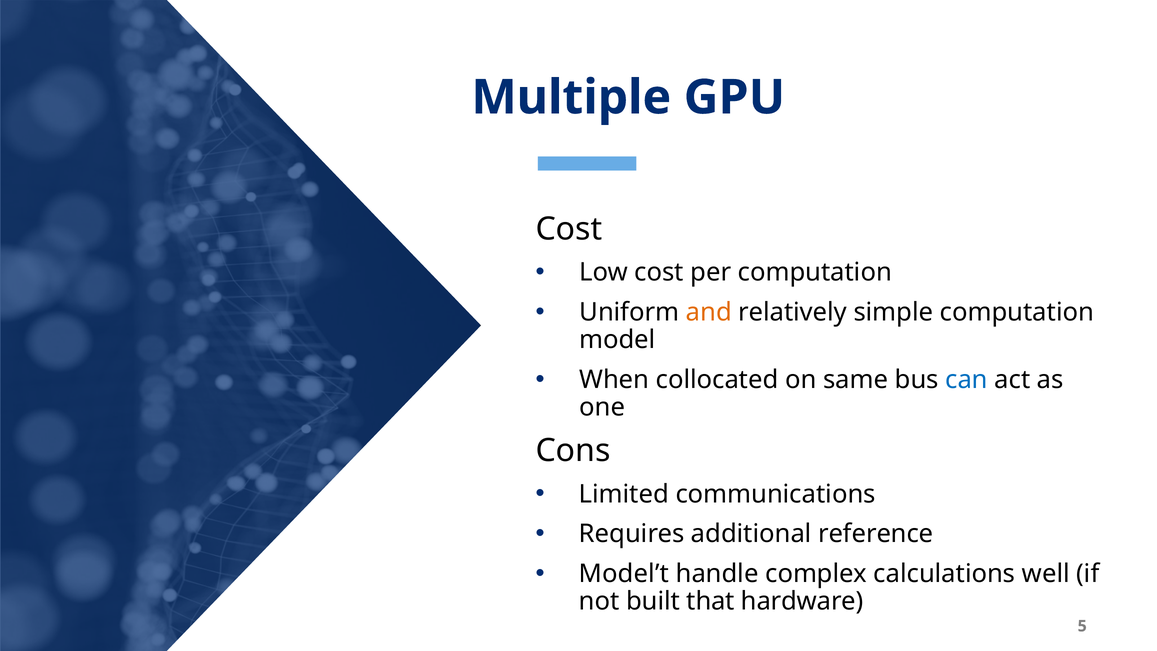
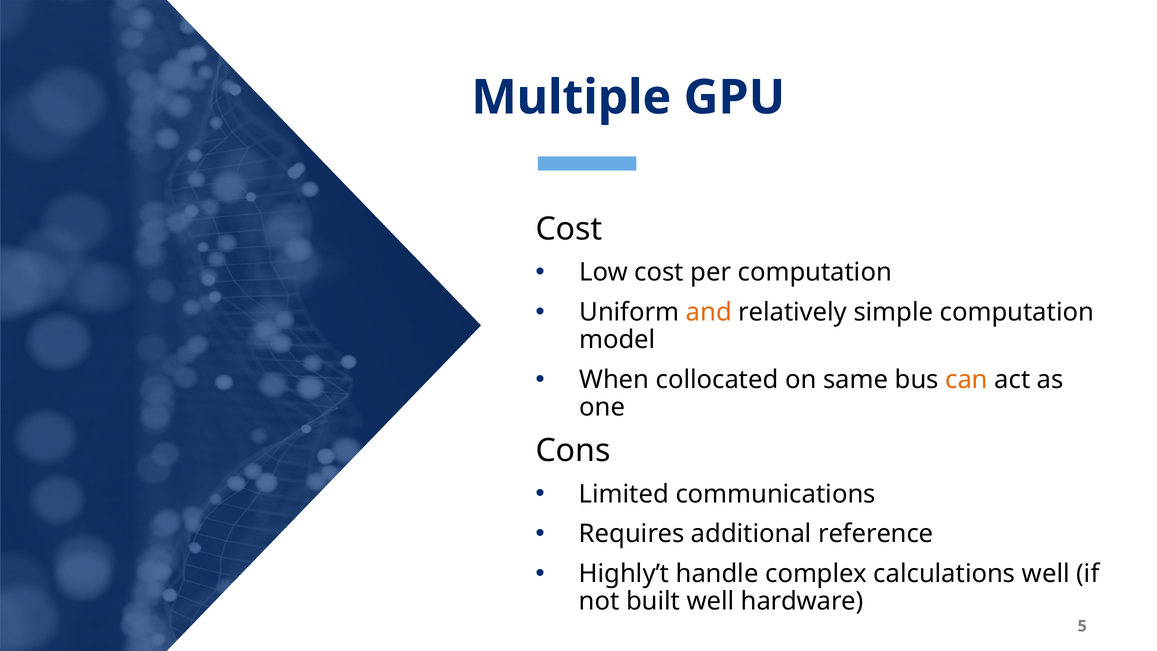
can colour: blue -> orange
Model’t: Model’t -> Highly’t
built that: that -> well
